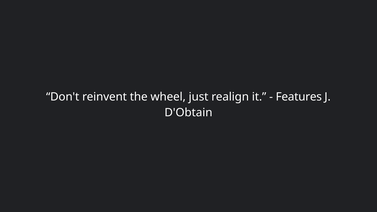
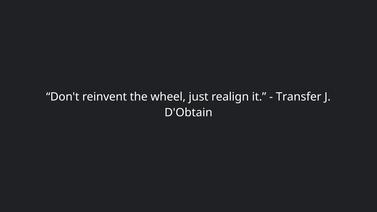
Features: Features -> Transfer
